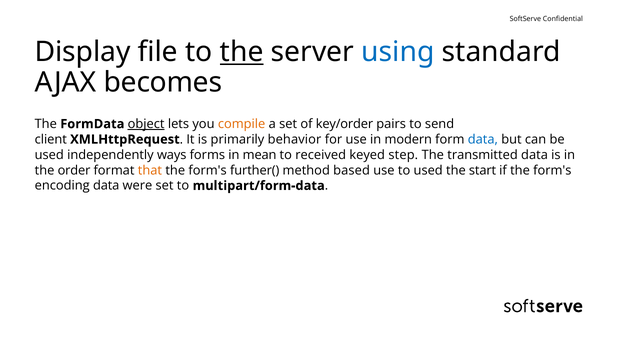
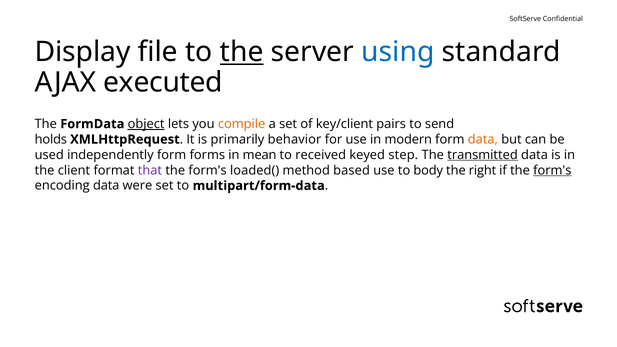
becomes: becomes -> executed
key/order: key/order -> key/client
client: client -> holds
data at (483, 139) colour: blue -> orange
independently ways: ways -> form
transmitted underline: none -> present
order: order -> client
that colour: orange -> purple
further(: further( -> loaded(
to used: used -> body
start: start -> right
form's at (552, 170) underline: none -> present
